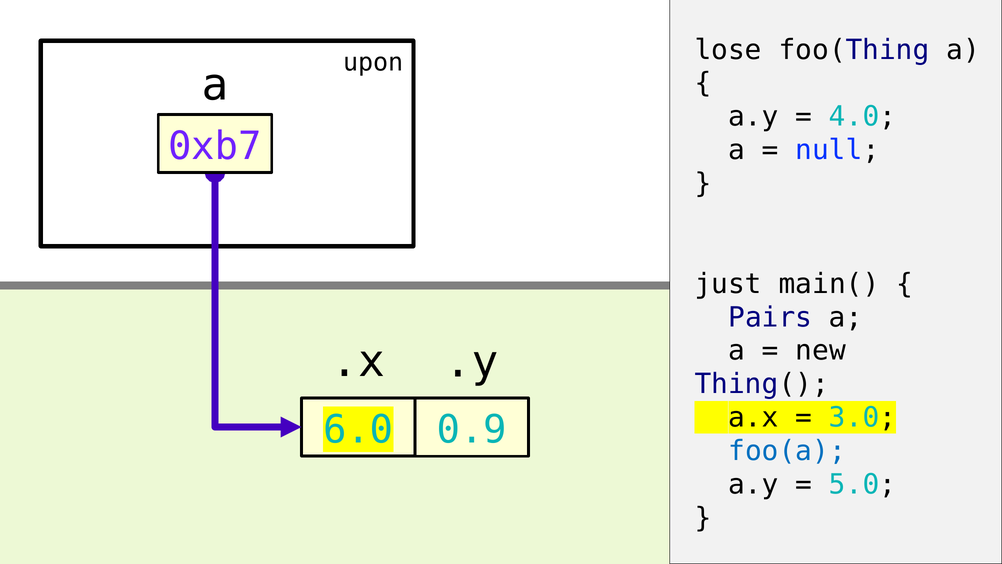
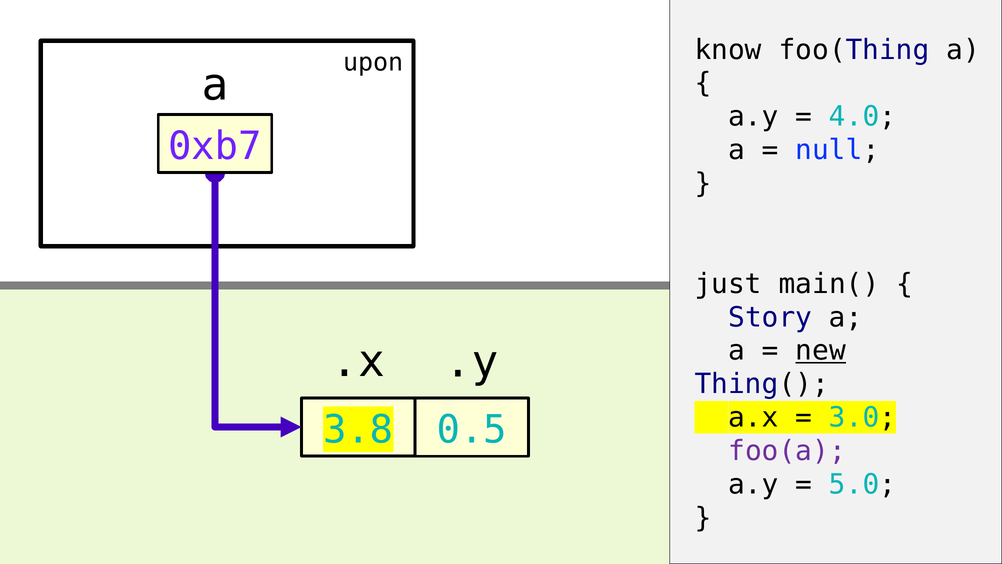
lose: lose -> know
Pairs: Pairs -> Story
new underline: none -> present
6.0: 6.0 -> 3.8
0.9: 0.9 -> 0.5
foo(a colour: blue -> purple
